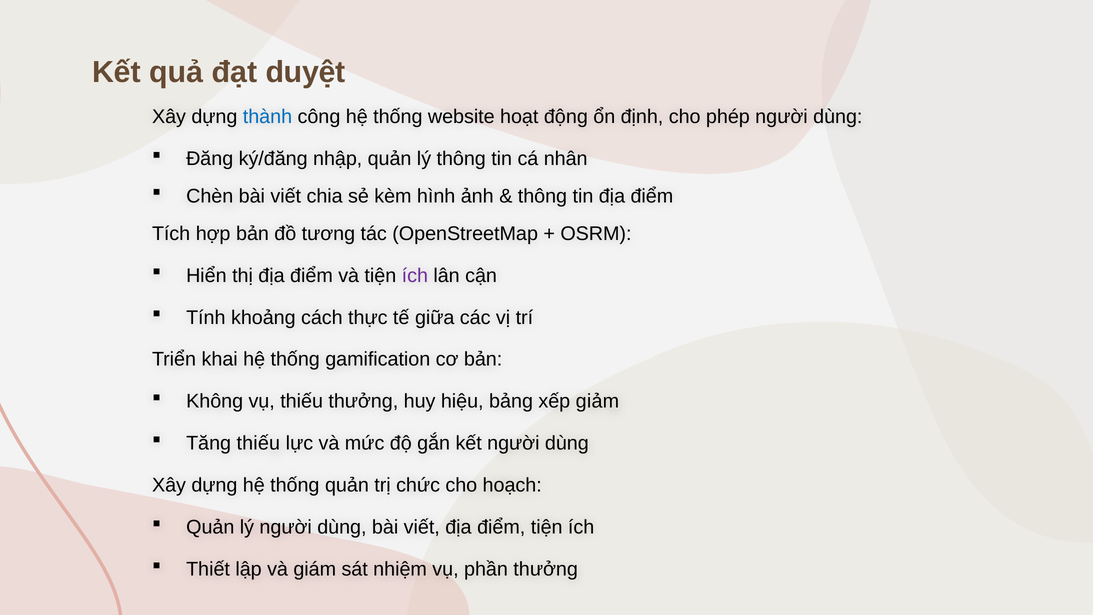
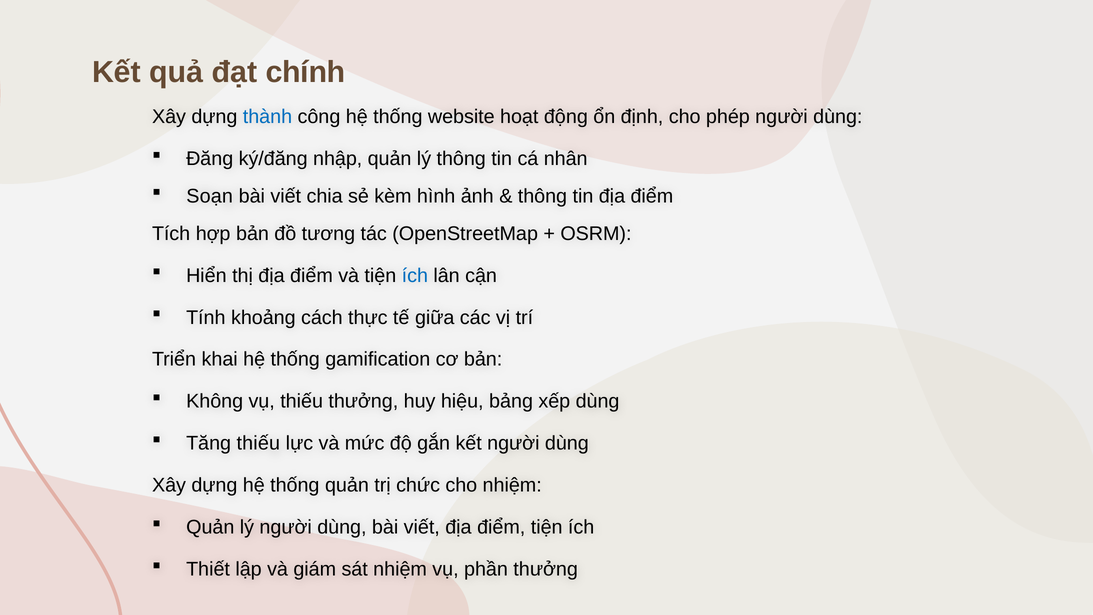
duyệt: duyệt -> chính
Chèn: Chèn -> Soạn
ích at (415, 275) colour: purple -> blue
xếp giảm: giảm -> dùng
cho hoạch: hoạch -> nhiệm
